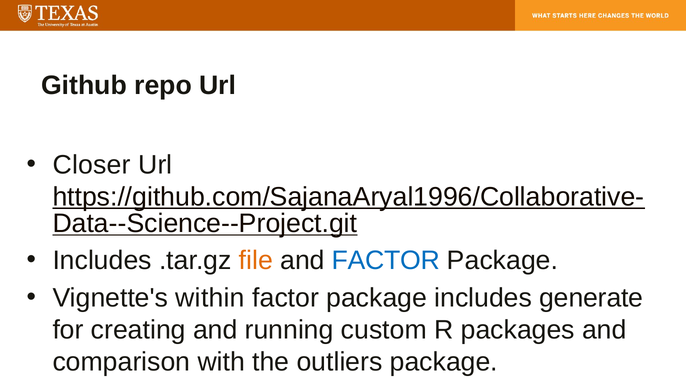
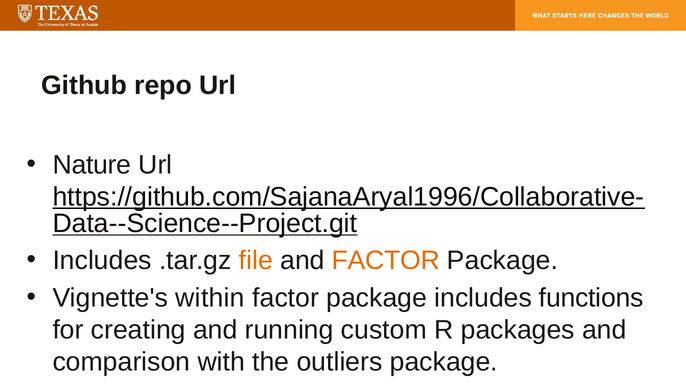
Closer: Closer -> Nature
FACTOR at (386, 261) colour: blue -> orange
generate: generate -> functions
